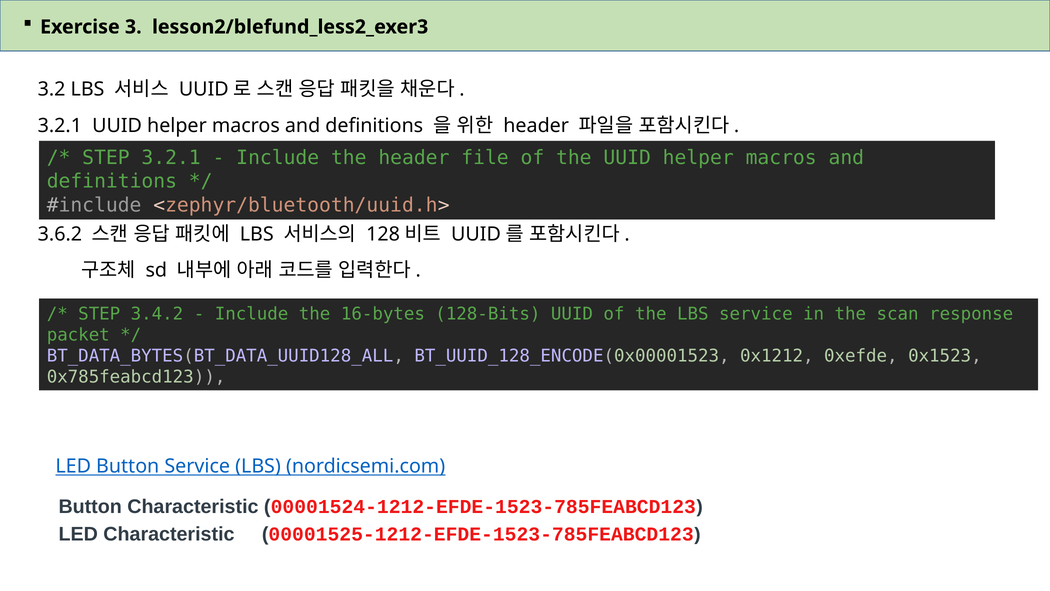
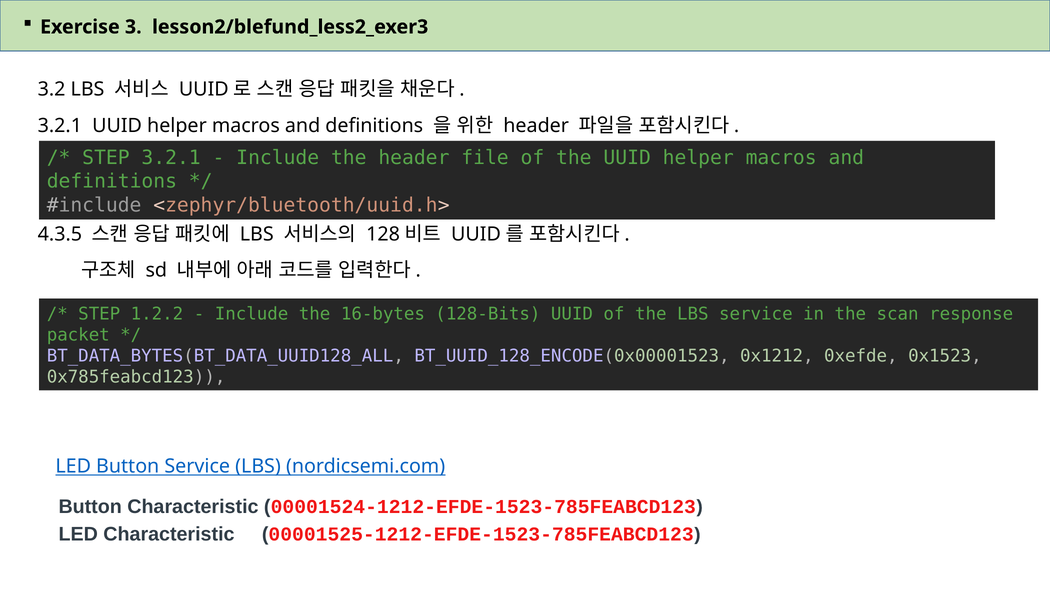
3.6.2: 3.6.2 -> 4.3.5
3.4.2: 3.4.2 -> 1.2.2
